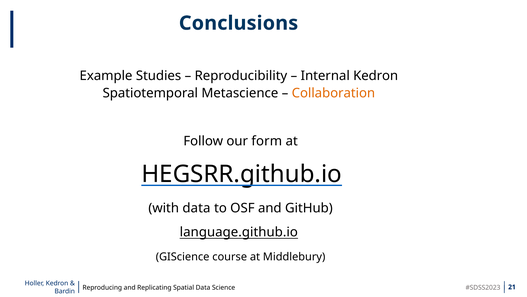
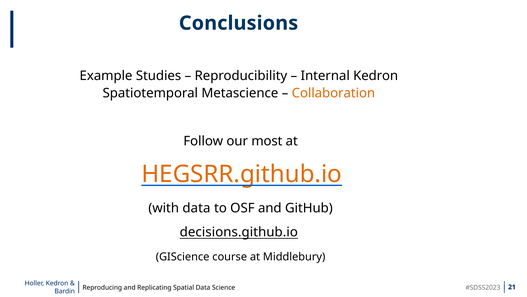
form: form -> most
HEGSRR.github.io colour: black -> orange
language.github.io: language.github.io -> decisions.github.io
